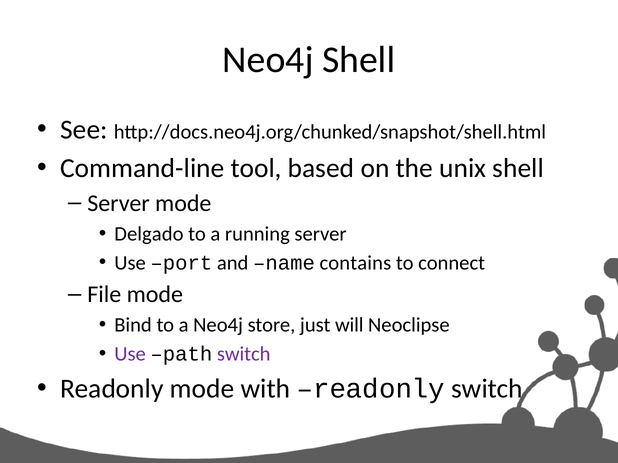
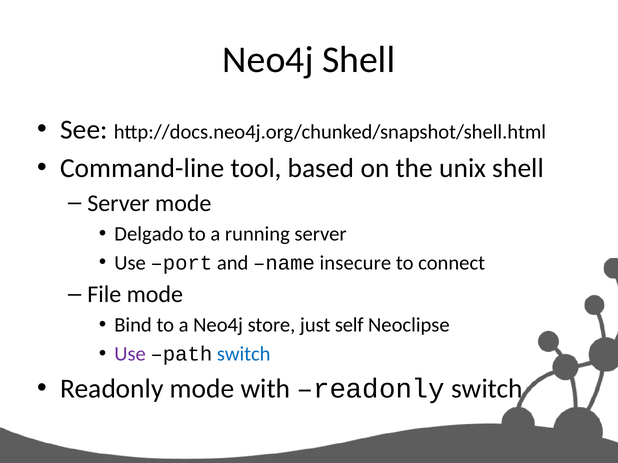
contains: contains -> insecure
will: will -> self
switch at (244, 354) colour: purple -> blue
